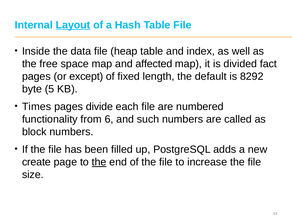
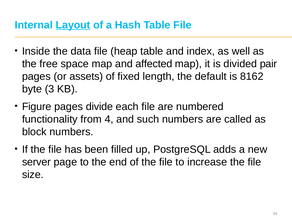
fact: fact -> pair
except: except -> assets
8292: 8292 -> 8162
5: 5 -> 3
Times: Times -> Figure
6: 6 -> 4
create: create -> server
the at (99, 162) underline: present -> none
